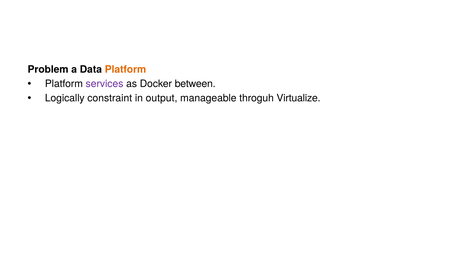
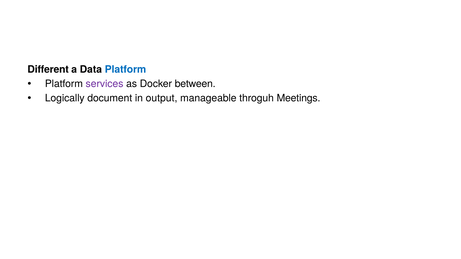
Problem: Problem -> Different
Platform at (125, 70) colour: orange -> blue
constraint: constraint -> document
Virtualize: Virtualize -> Meetings
